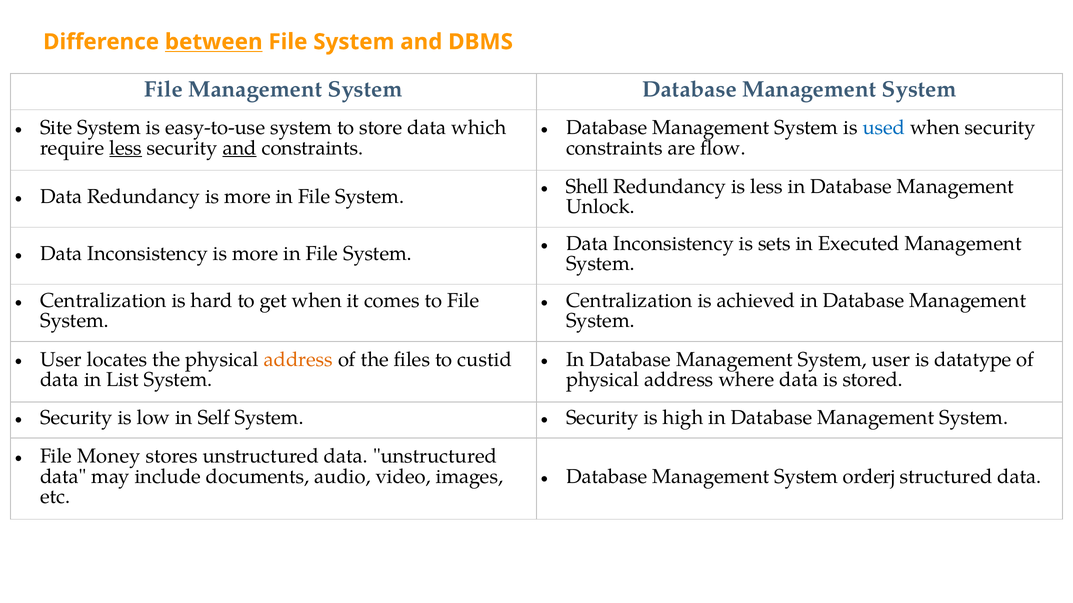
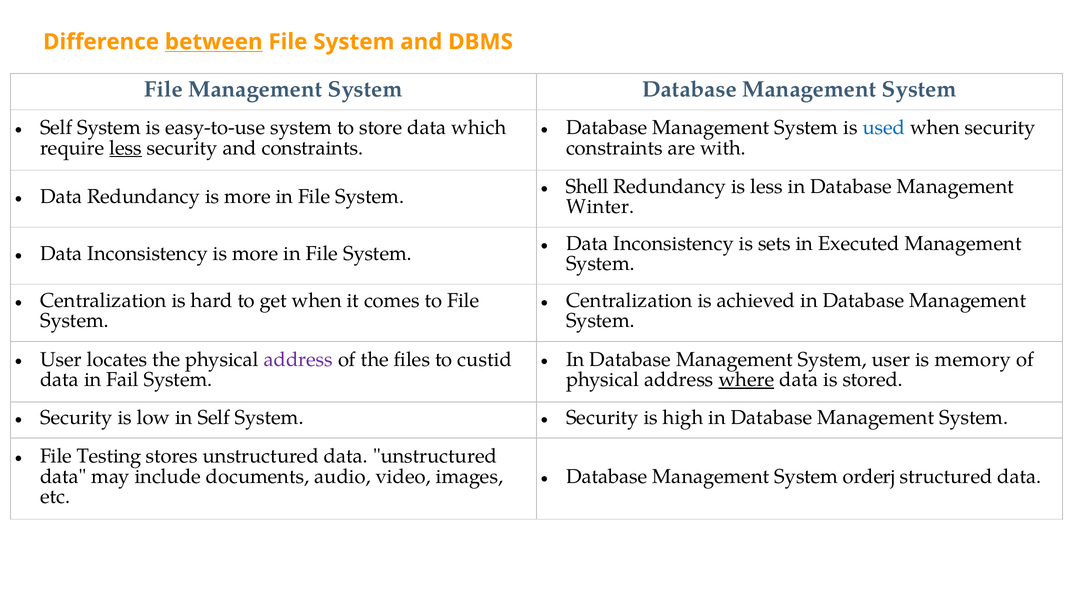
Site at (56, 128): Site -> Self
and at (240, 148) underline: present -> none
flow: flow -> with
Unlock: Unlock -> Winter
address at (298, 360) colour: orange -> purple
datatype: datatype -> memory
List: List -> Fail
where underline: none -> present
Money: Money -> Testing
